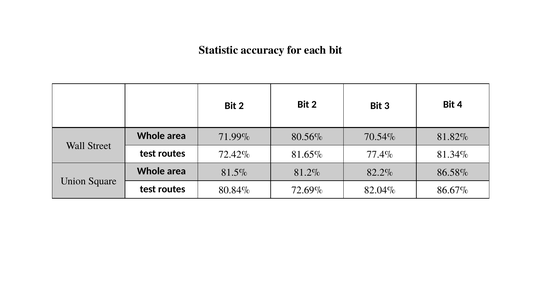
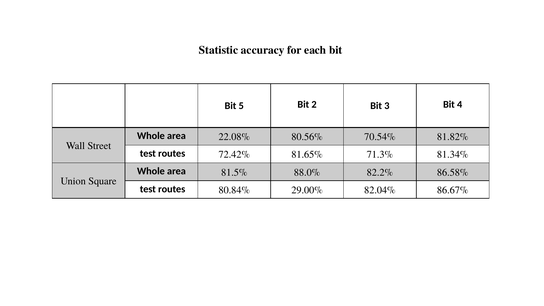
2 at (241, 106): 2 -> 5
71.99%: 71.99% -> 22.08%
77.4%: 77.4% -> 71.3%
81.2%: 81.2% -> 88.0%
72.69%: 72.69% -> 29.00%
